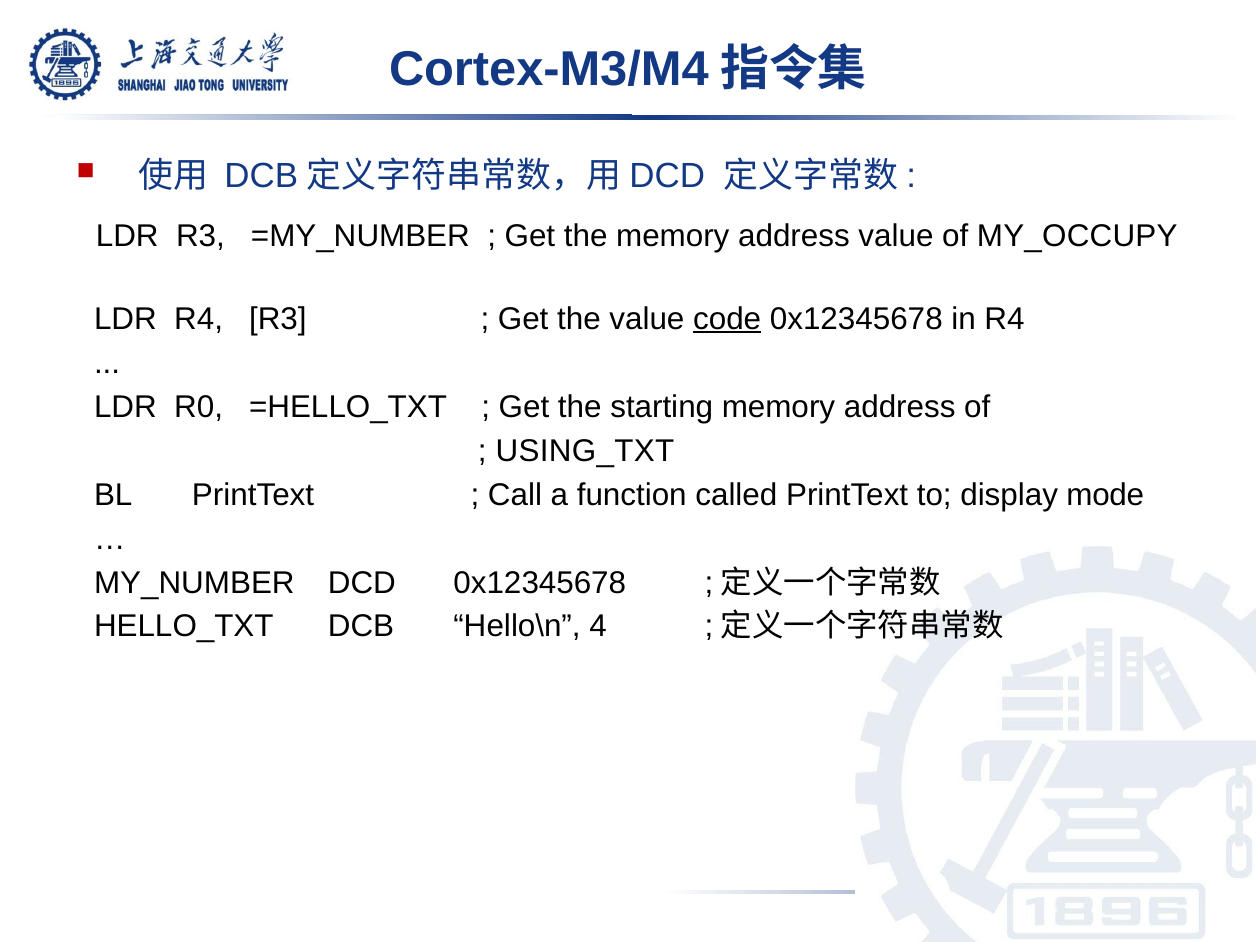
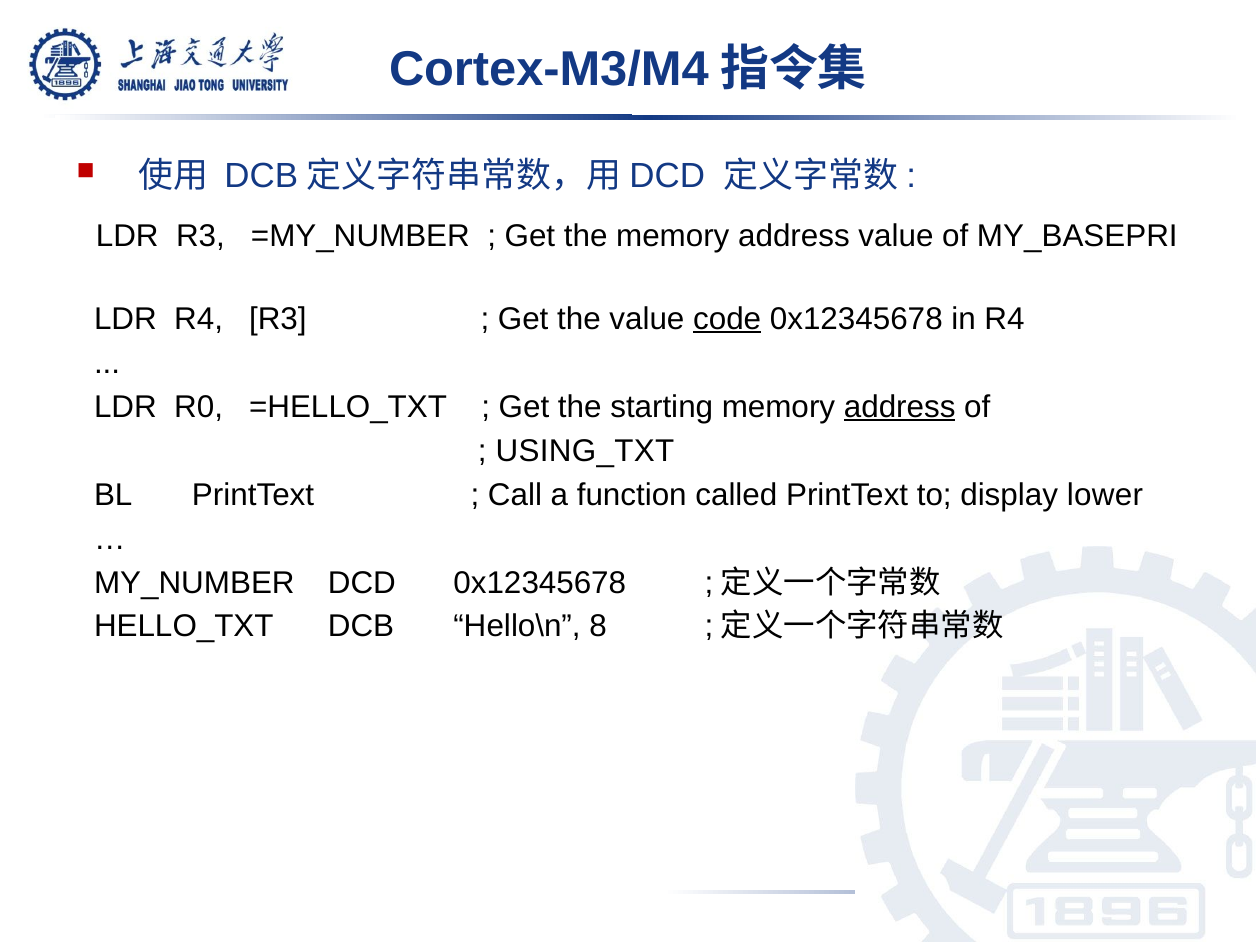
MY_OCCUPY: MY_OCCUPY -> MY_BASEPRI
address at (900, 407) underline: none -> present
mode: mode -> lower
4: 4 -> 8
